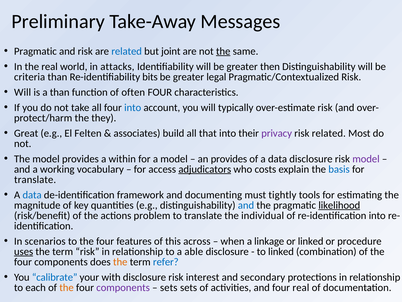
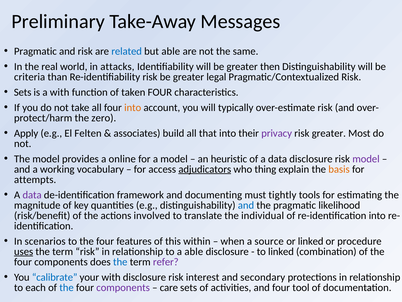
but joint: joint -> able
the at (223, 51) underline: present -> none
Re-identifiability bits: bits -> risk
Will at (23, 92): Will -> Sets
a than: than -> with
often: often -> taken
into at (133, 107) colour: blue -> orange
they: they -> zero
Great: Great -> Apply
risk related: related -> greater
within: within -> online
an provides: provides -> heuristic
costs: costs -> thing
basis colour: blue -> orange
translate at (35, 179): translate -> attempts
data at (32, 195) colour: blue -> purple
likelihood underline: present -> none
problem: problem -> involved
across: across -> within
linkage: linkage -> source
the at (120, 261) colour: orange -> blue
refer colour: blue -> purple
the at (67, 287) colour: orange -> blue
sets at (169, 287): sets -> care
four real: real -> tool
